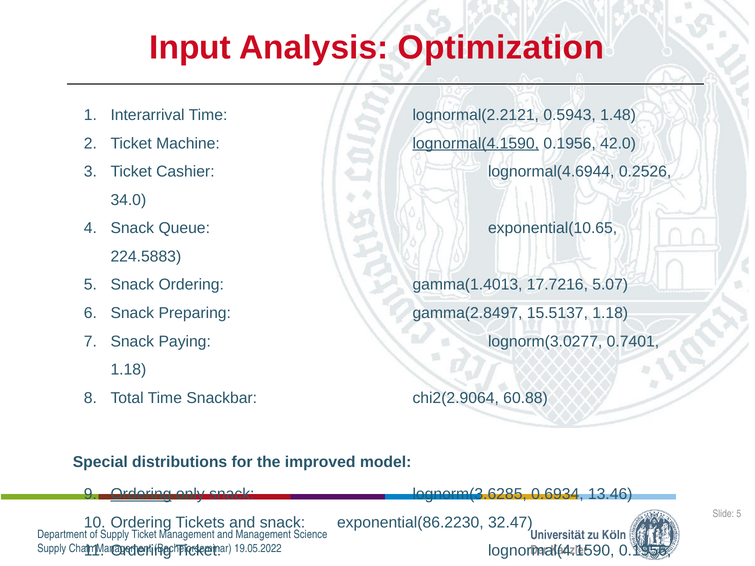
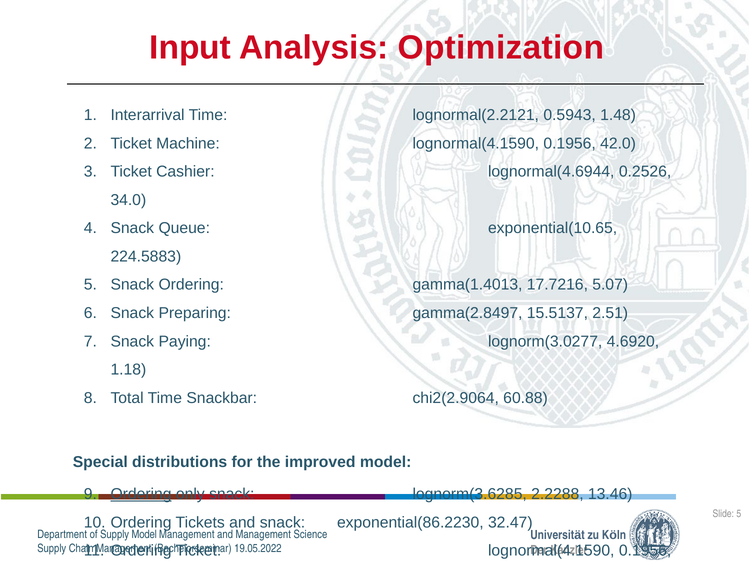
lognormal(4.1590 at (476, 143) underline: present -> none
15.5137 1.18: 1.18 -> 2.51
0.7401: 0.7401 -> 4.6920
0.6934: 0.6934 -> 2.2288
Supply Ticket: Ticket -> Model
